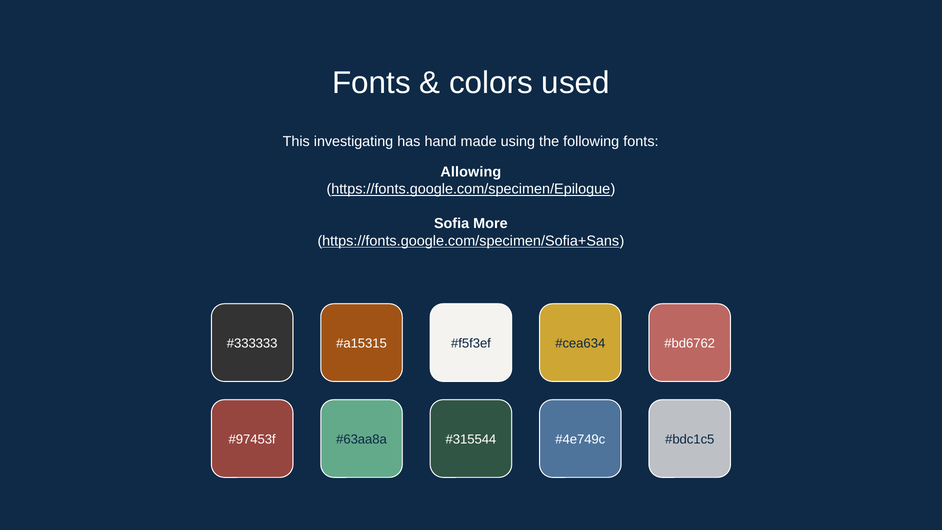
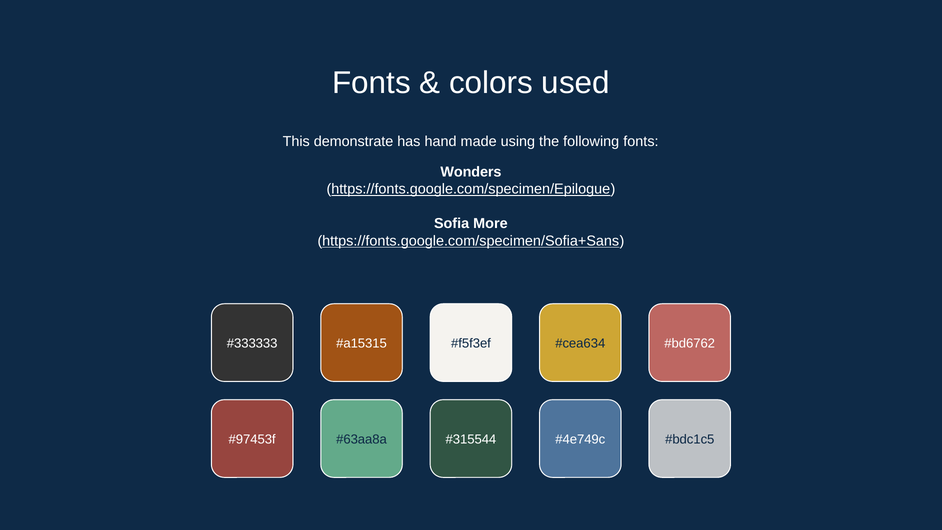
investigating: investigating -> demonstrate
Allowing: Allowing -> Wonders
